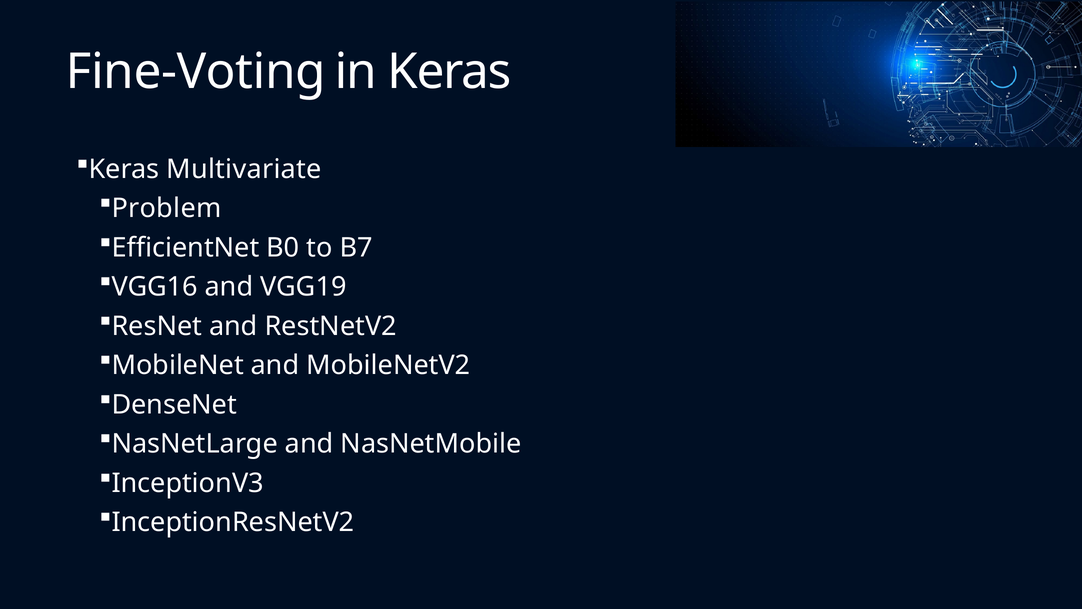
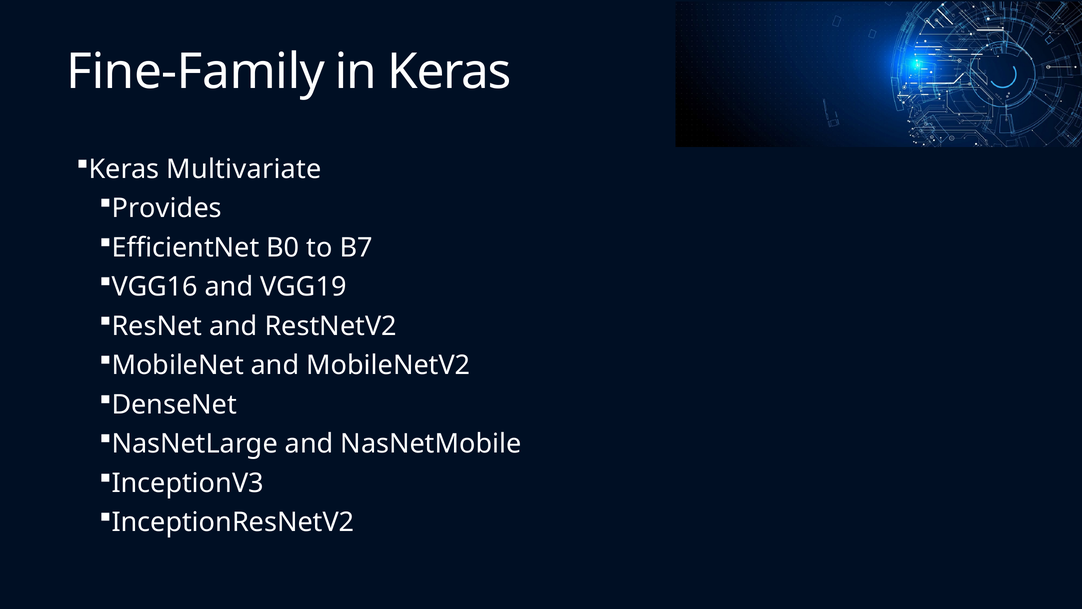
Fine-Voting: Fine-Voting -> Fine-Family
Problem: Problem -> Provides
